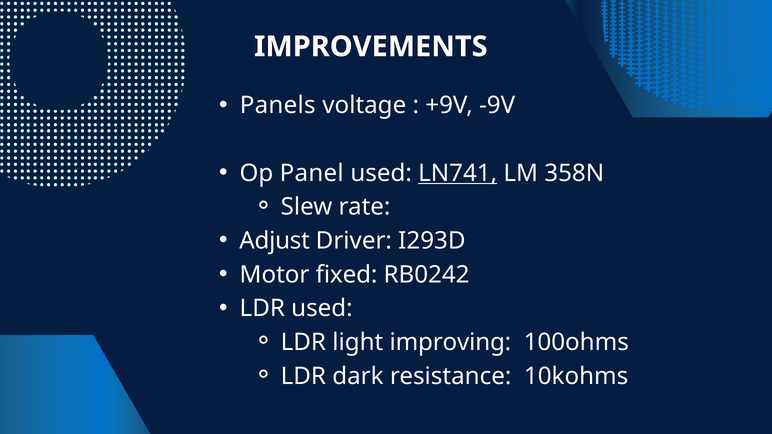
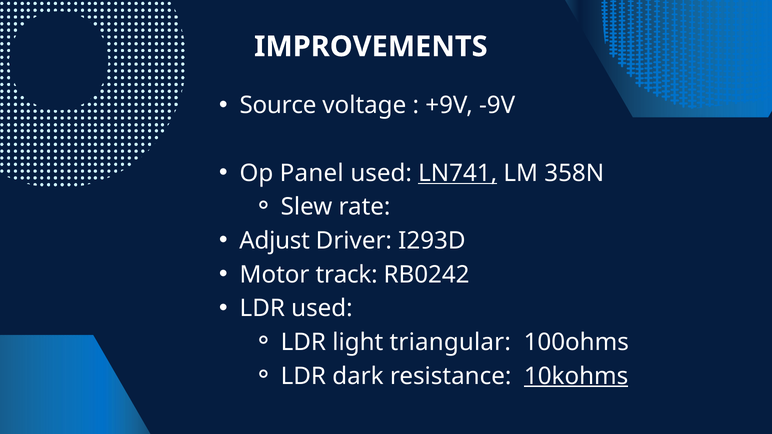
Panels: Panels -> Source
fixed: fixed -> track
improving: improving -> triangular
10kohms underline: none -> present
